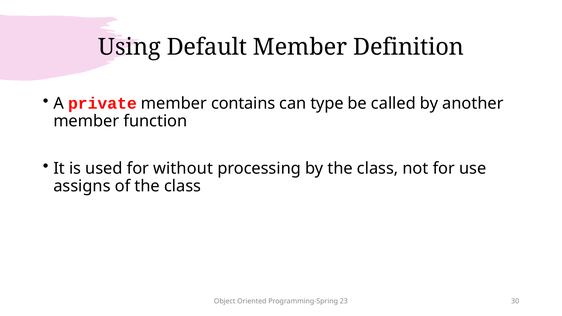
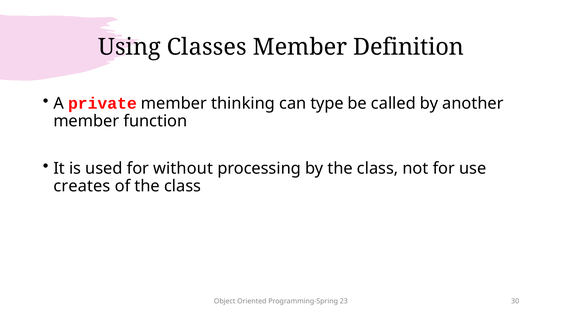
Default: Default -> Classes
contains: contains -> thinking
assigns: assigns -> creates
